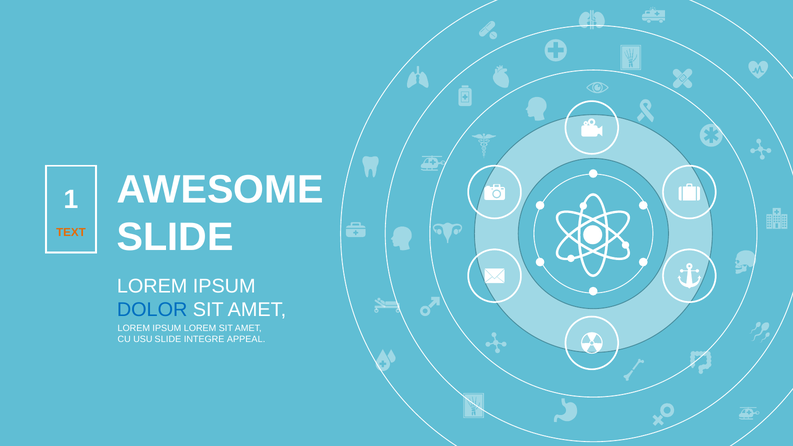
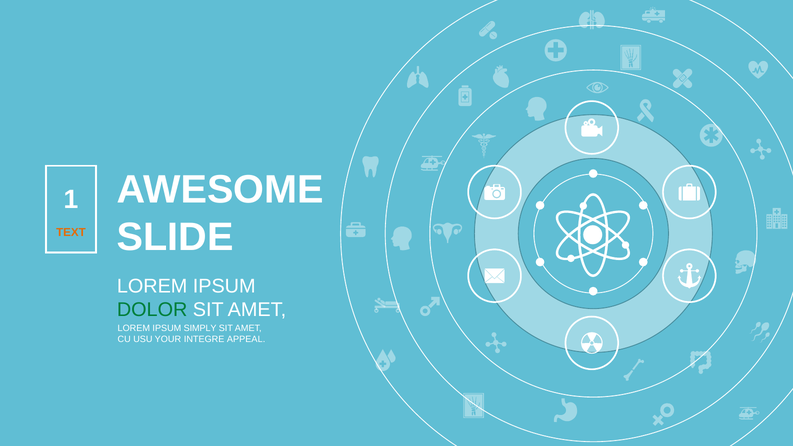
DOLOR colour: blue -> green
IPSUM LOREM: LOREM -> SIMPLY
USU SLIDE: SLIDE -> YOUR
